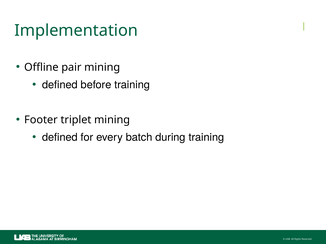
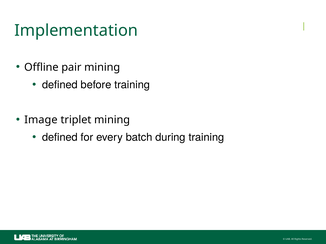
Footer: Footer -> Image
